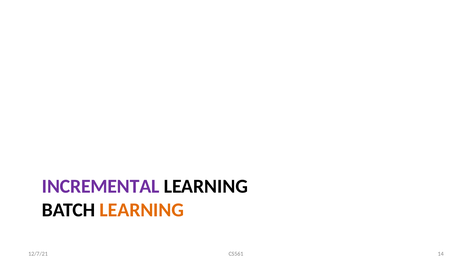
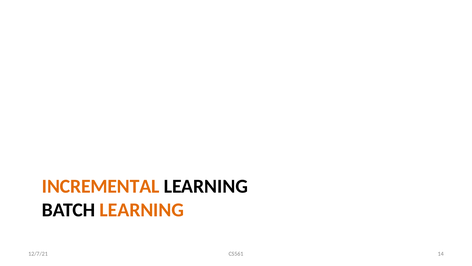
INCREMENTAL colour: purple -> orange
